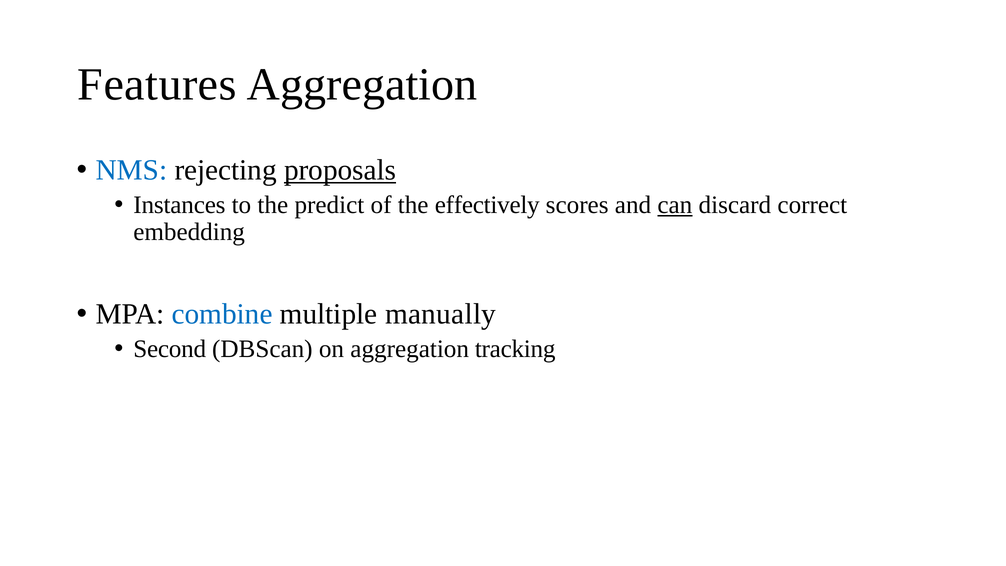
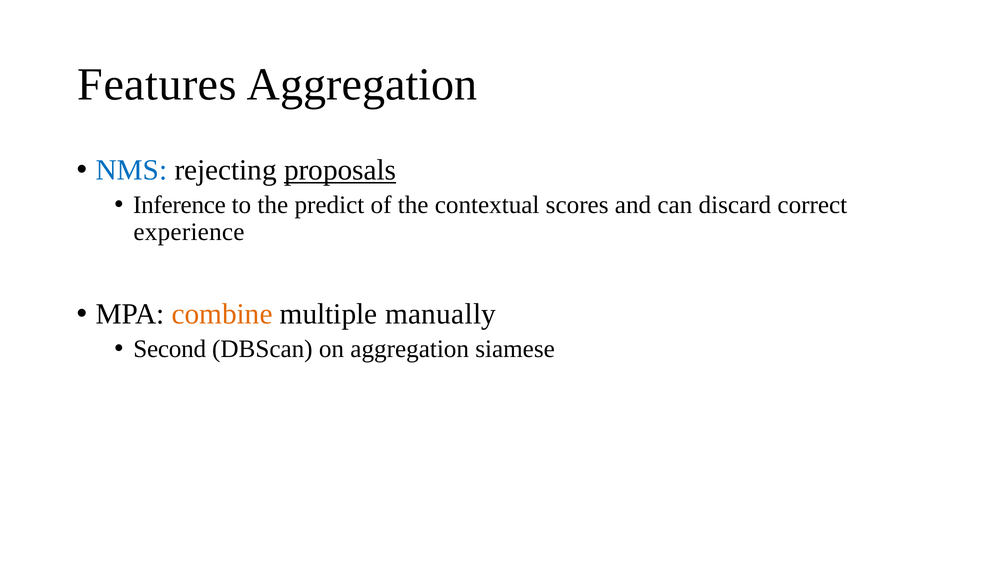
Instances: Instances -> Inference
effectively: effectively -> contextual
can underline: present -> none
embedding: embedding -> experience
combine colour: blue -> orange
tracking: tracking -> siamese
